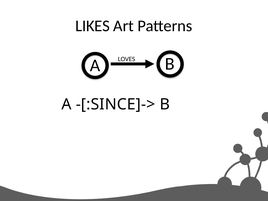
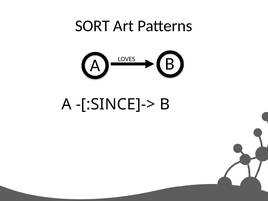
LIKES: LIKES -> SORT
